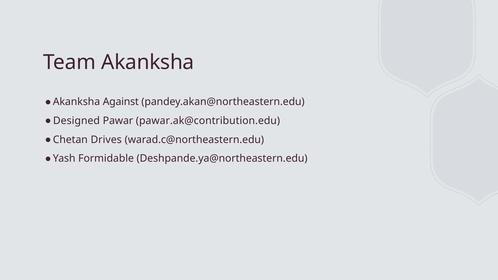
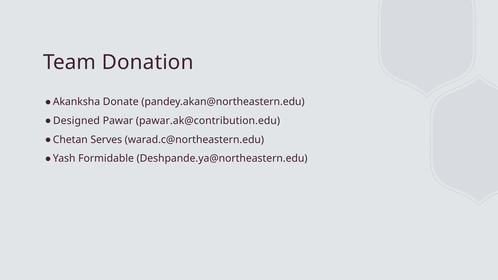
Team Akanksha: Akanksha -> Donation
Against: Against -> Donate
Drives: Drives -> Serves
